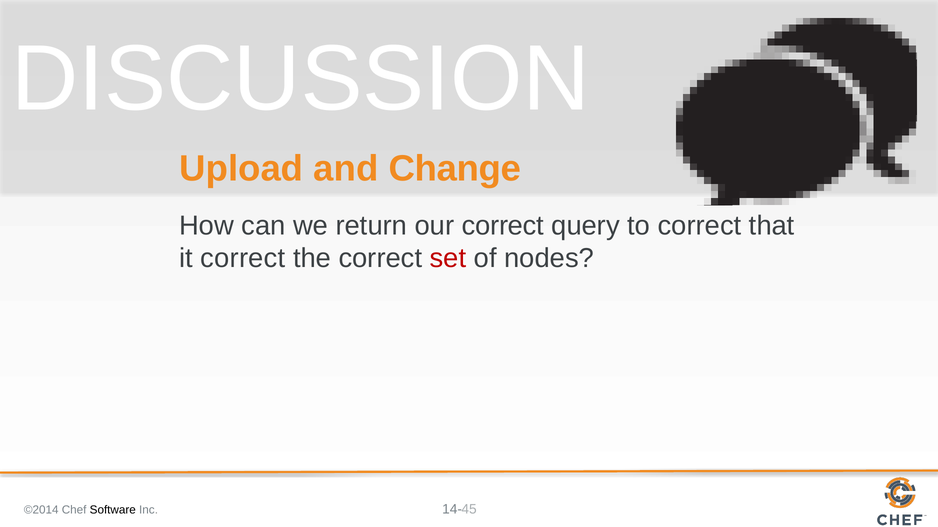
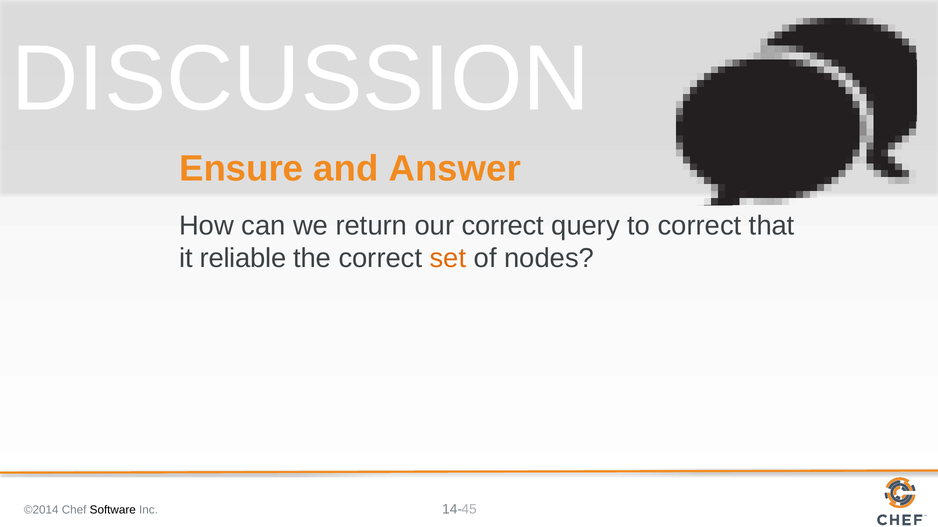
Upload: Upload -> Ensure
Change: Change -> Answer
it correct: correct -> reliable
set colour: red -> orange
